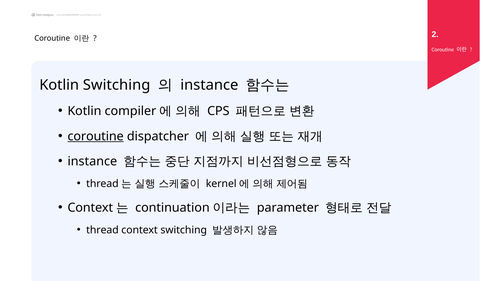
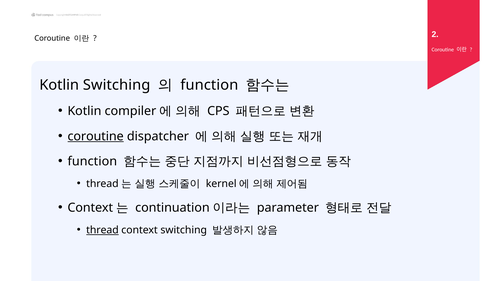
instance at (209, 85): instance -> function
instance at (92, 161): instance -> function
thread underline: none -> present
